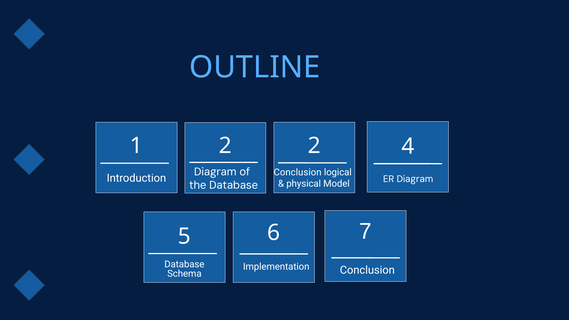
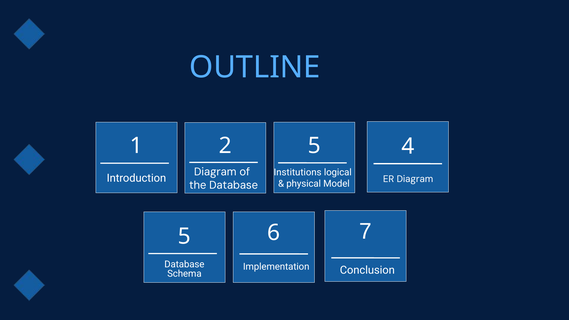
2 2: 2 -> 5
Conclusion at (298, 172): Conclusion -> Institutions
